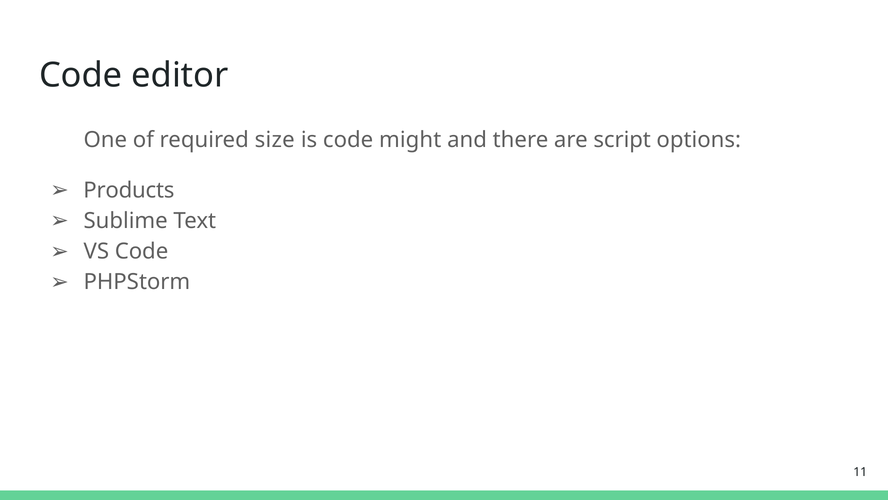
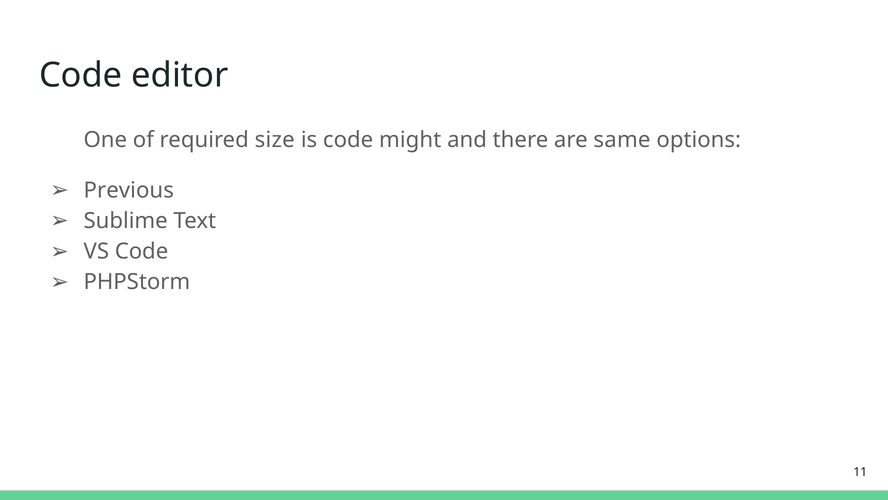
script: script -> same
Products: Products -> Previous
